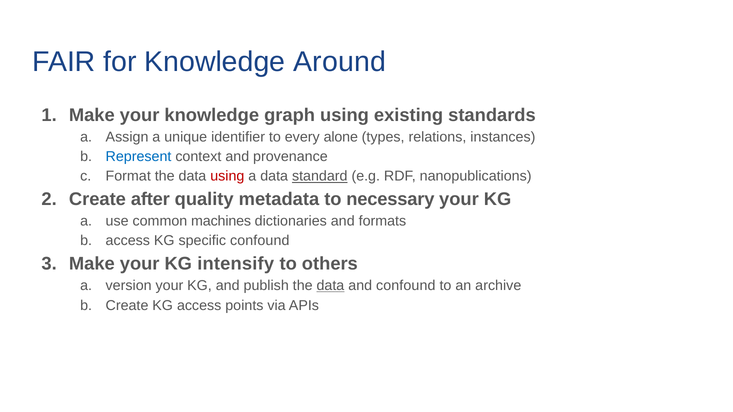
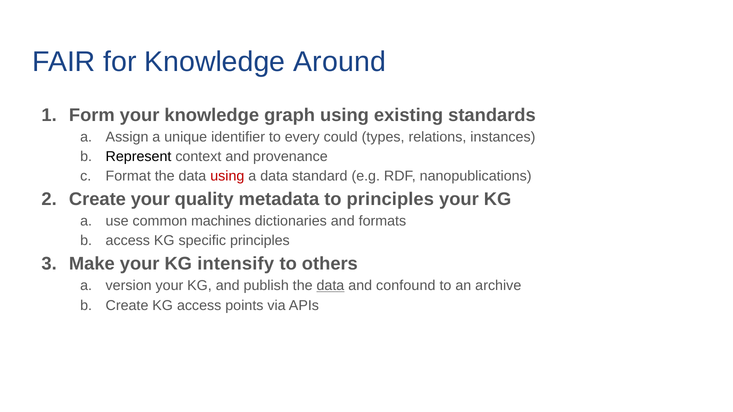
Make at (92, 115): Make -> Form
alone: alone -> could
Represent colour: blue -> black
standard underline: present -> none
Create after: after -> your
to necessary: necessary -> principles
specific confound: confound -> principles
